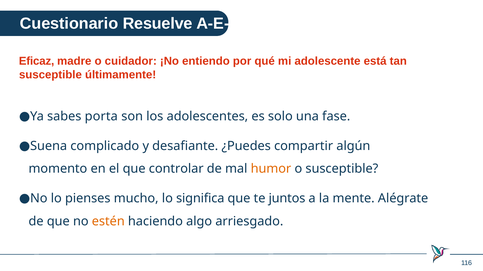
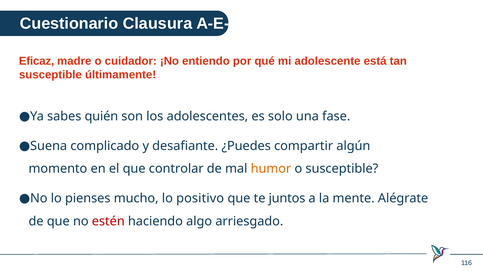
Resuelve: Resuelve -> Clausura
porta: porta -> quién
significa: significa -> positivo
estén colour: orange -> red
